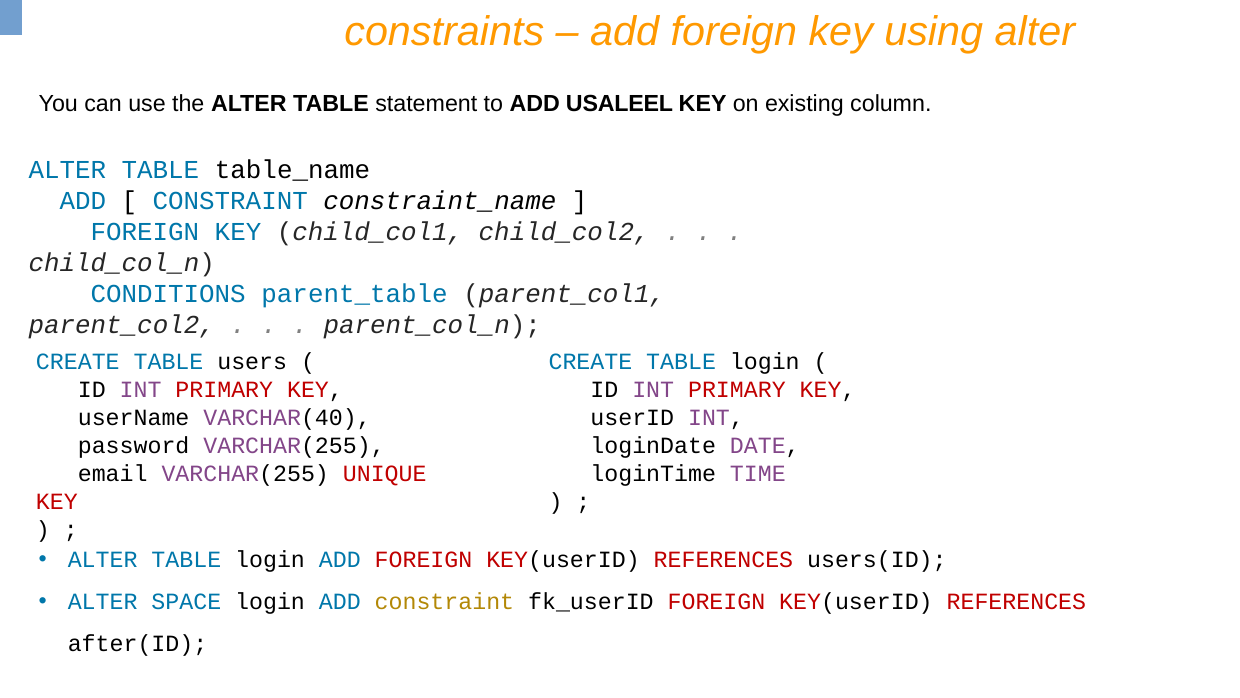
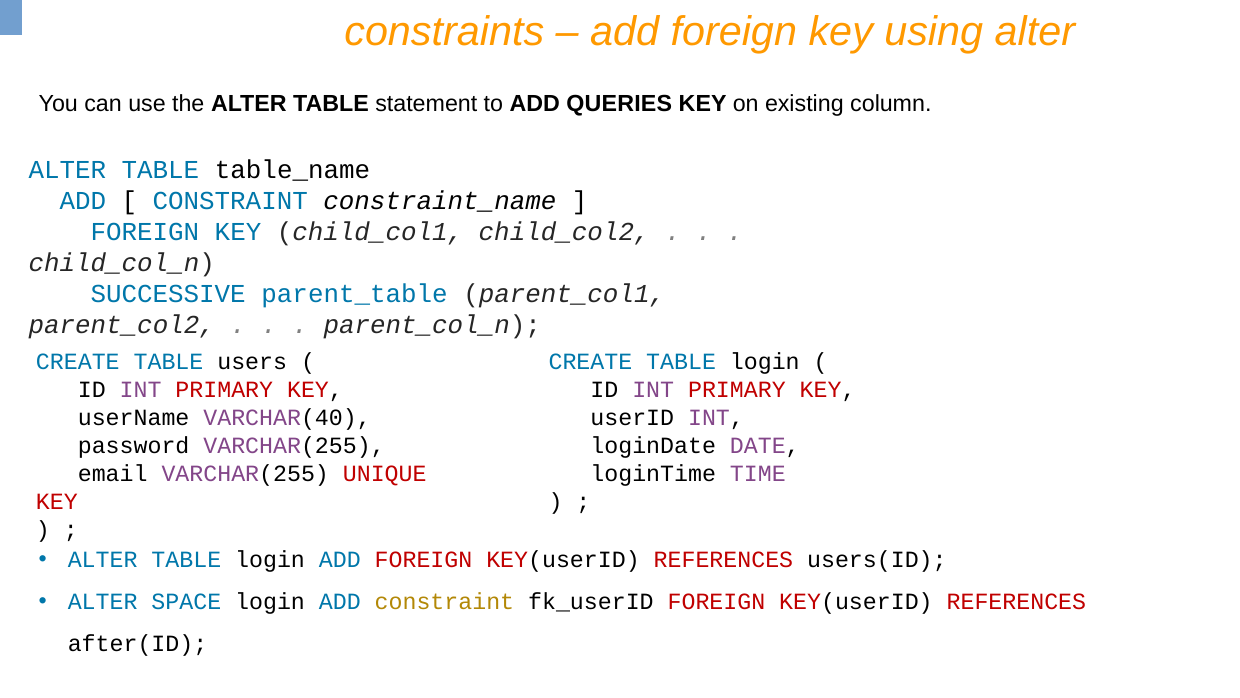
USALEEL: USALEEL -> QUERIES
CONDITIONS: CONDITIONS -> SUCCESSIVE
